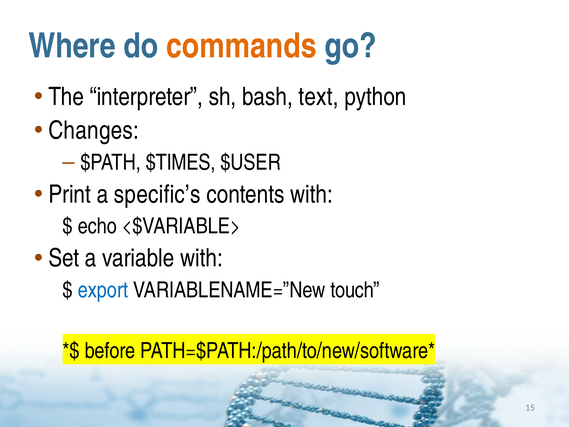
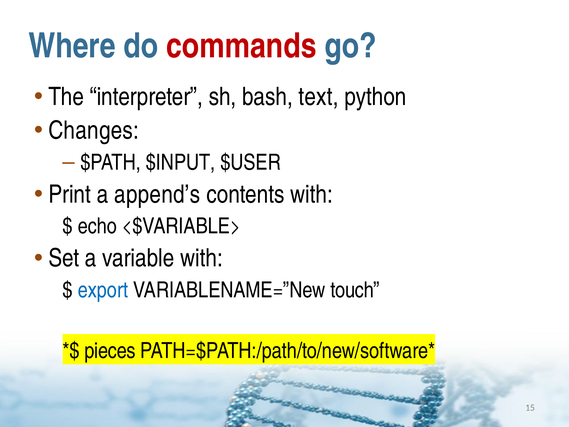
commands colour: orange -> red
$TIMES: $TIMES -> $INPUT
specific’s: specific’s -> append’s
before: before -> pieces
